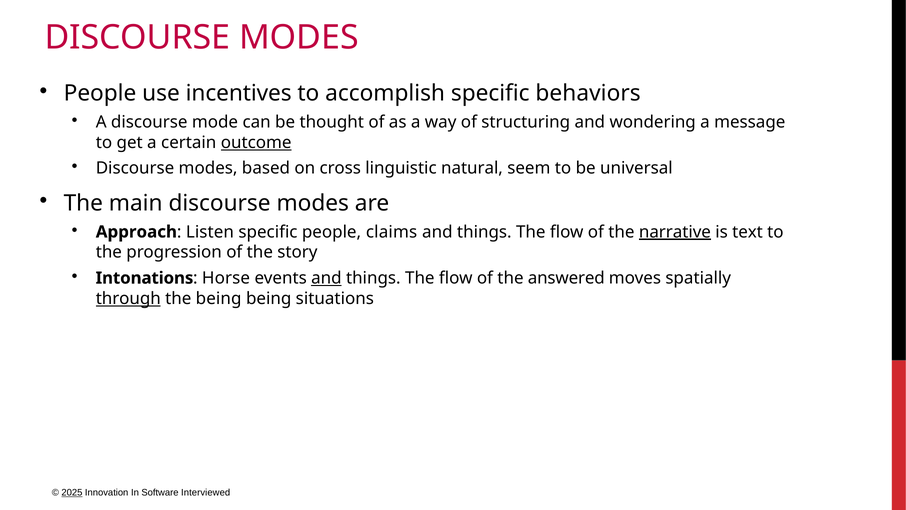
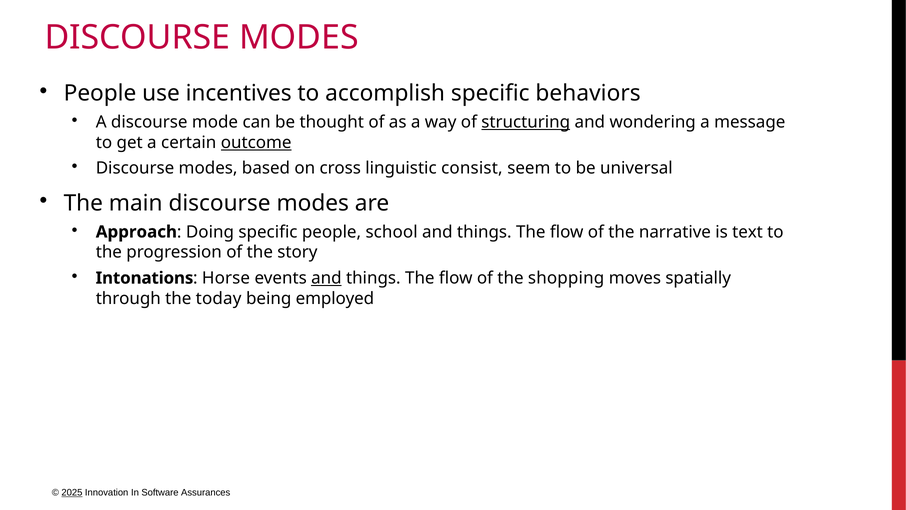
structuring underline: none -> present
natural: natural -> consist
Listen: Listen -> Doing
claims: claims -> school
narrative underline: present -> none
answered: answered -> shopping
through underline: present -> none
the being: being -> today
situations: situations -> employed
Interviewed: Interviewed -> Assurances
